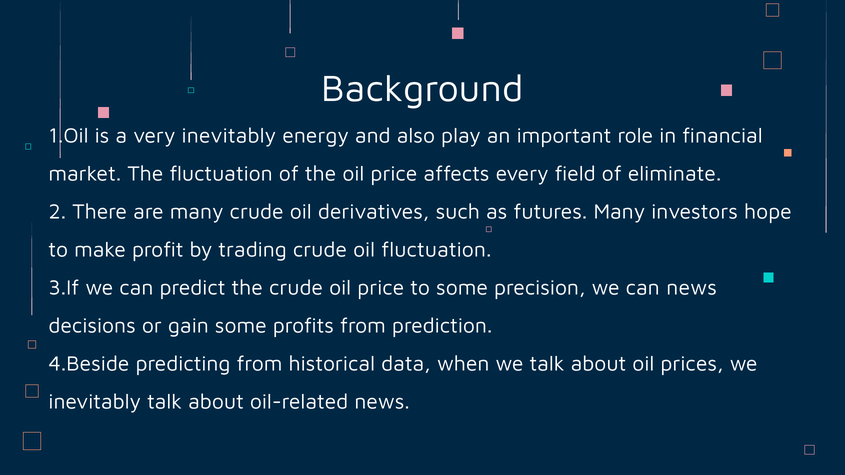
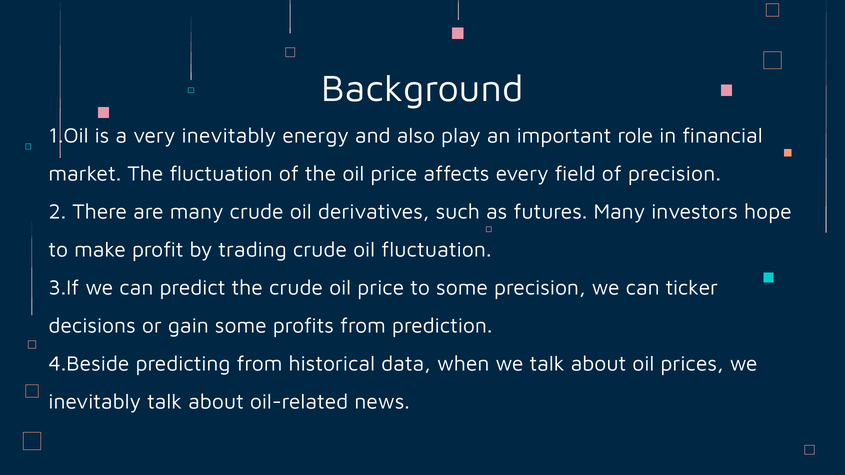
of eliminate: eliminate -> precision
can news: news -> ticker
